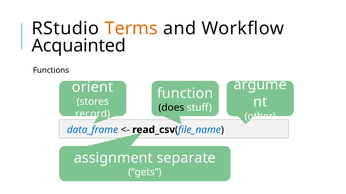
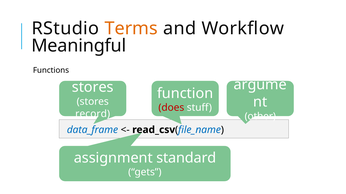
Acquainted: Acquainted -> Meaningful
orient at (93, 88): orient -> stores
does colour: black -> red
separate: separate -> standard
